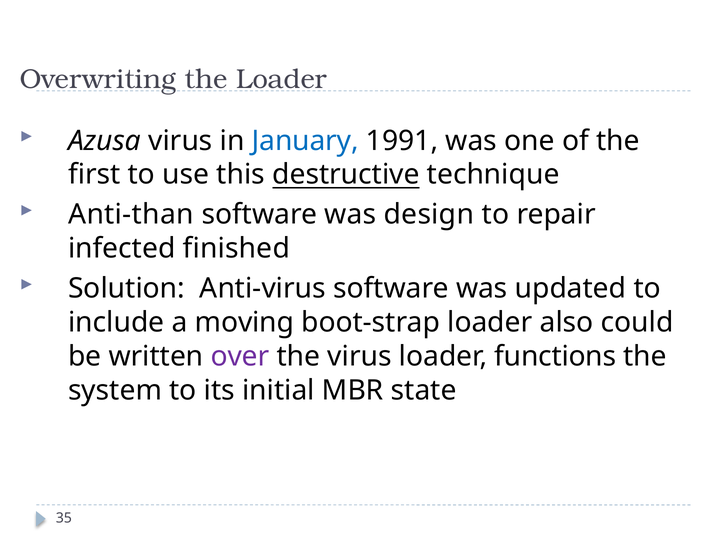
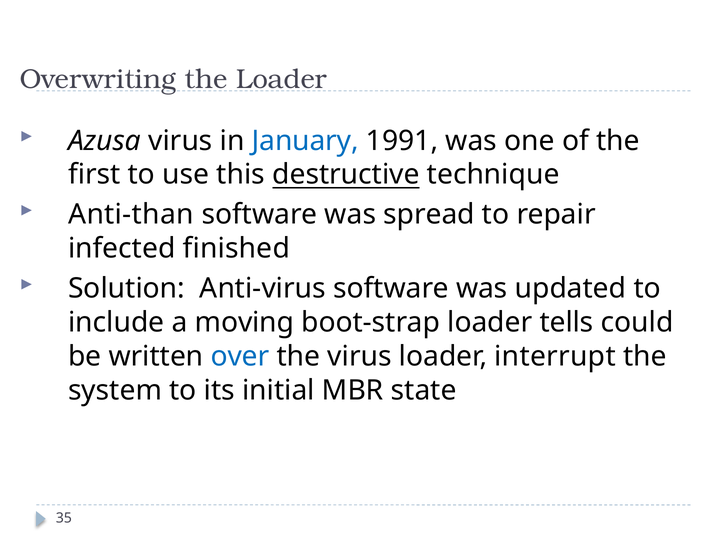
design: design -> spread
also: also -> tells
over colour: purple -> blue
functions: functions -> interrupt
